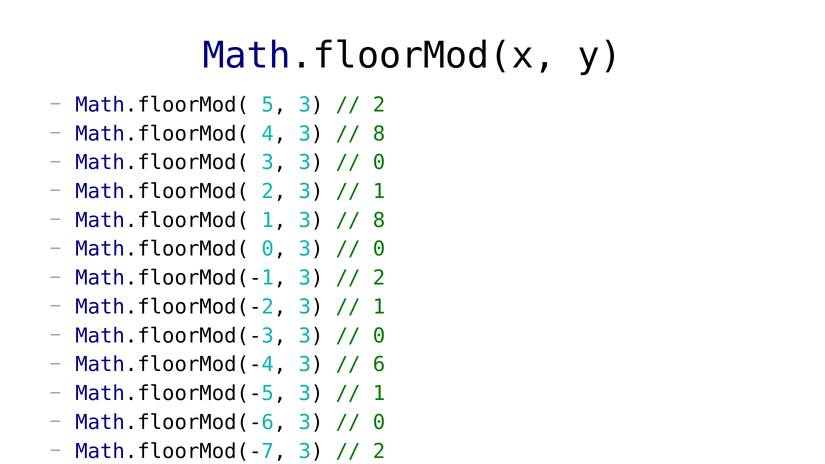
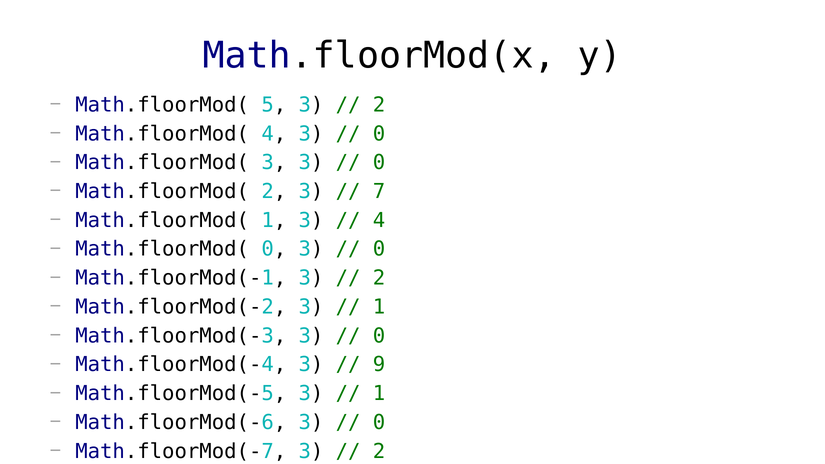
8 at (379, 134): 8 -> 0
1 at (379, 191): 1 -> 7
8 at (379, 220): 8 -> 4
6: 6 -> 9
